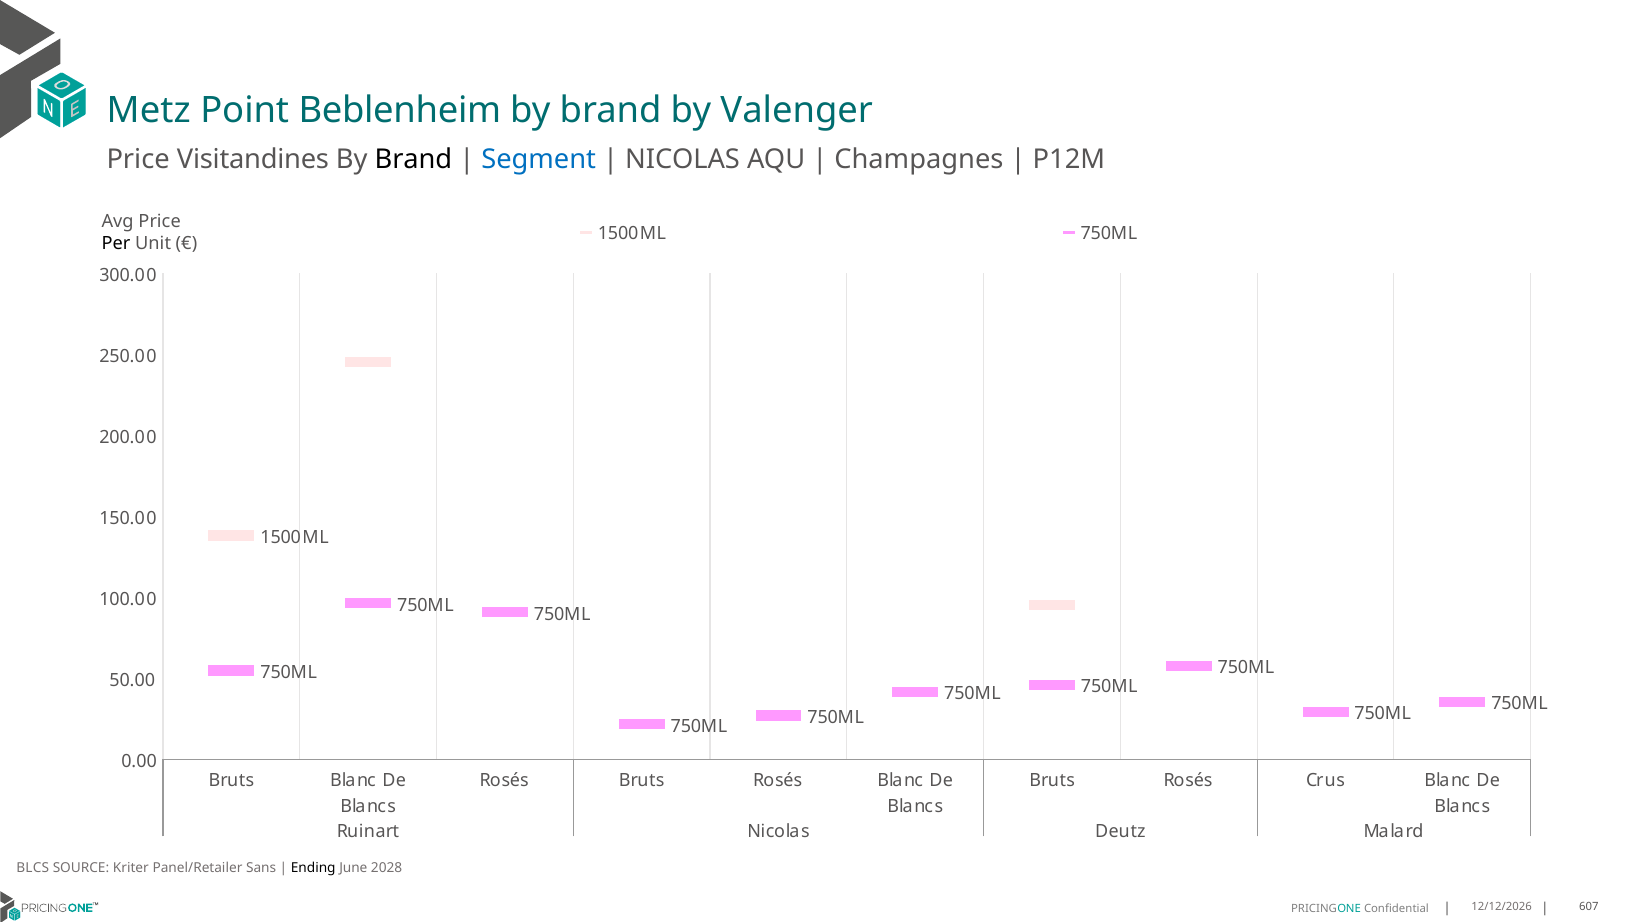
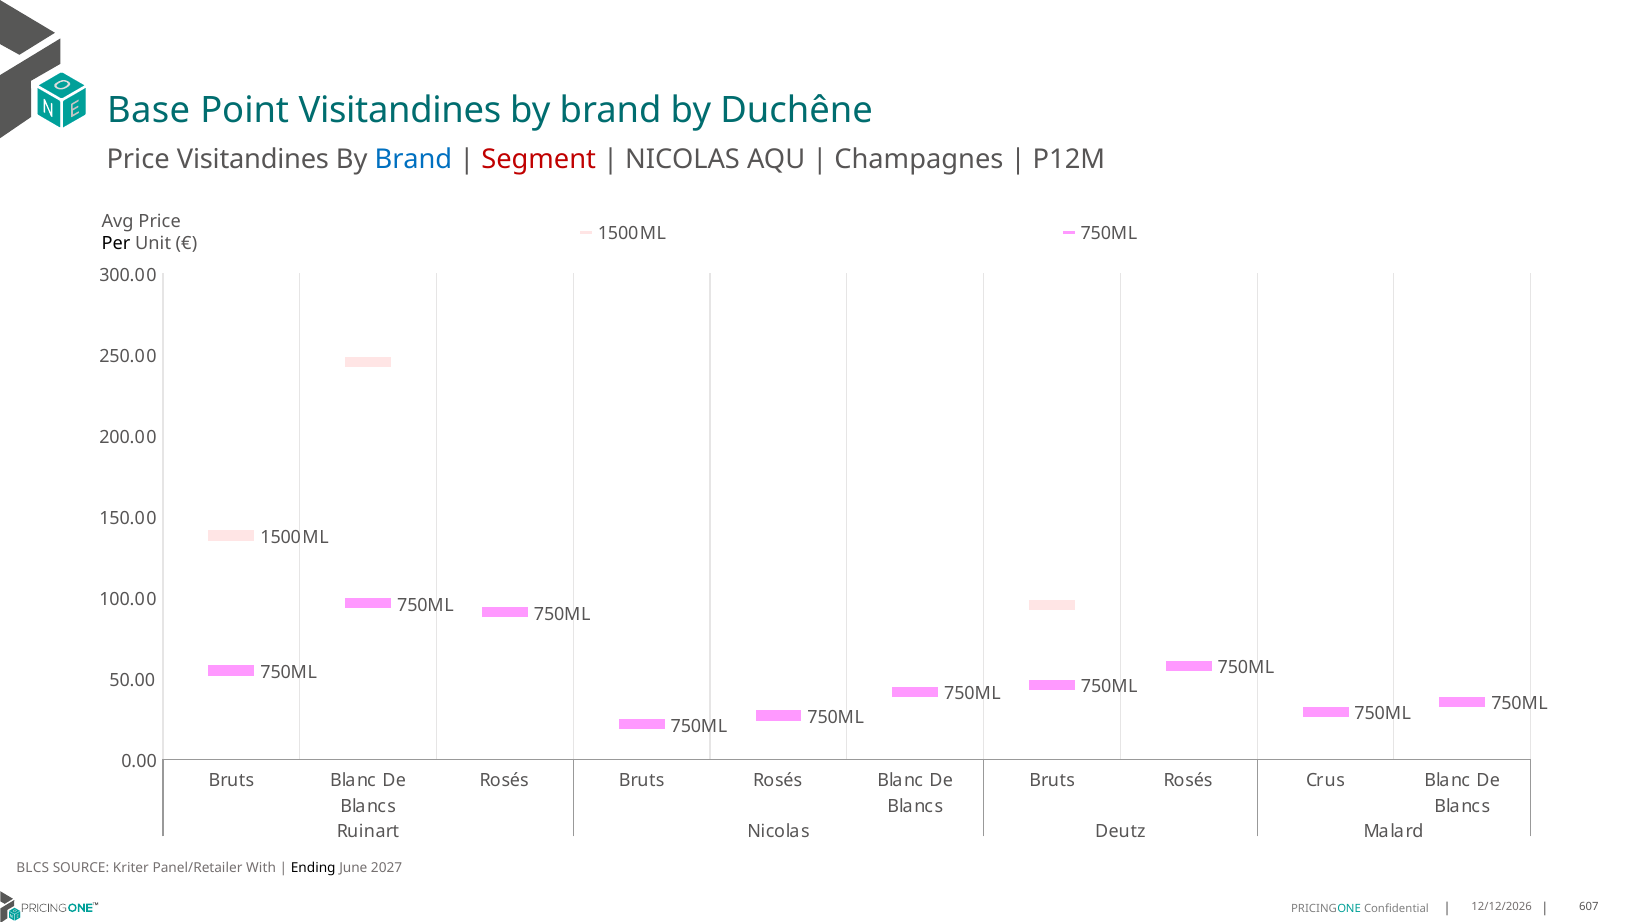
Metz: Metz -> Base
Point Beblenheim: Beblenheim -> Visitandines
Valenger: Valenger -> Duchêne
Brand at (413, 160) colour: black -> blue
Segment colour: blue -> red
Sans: Sans -> With
2028: 2028 -> 2027
